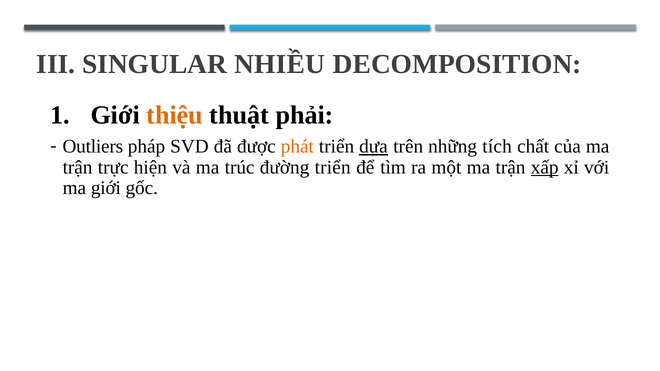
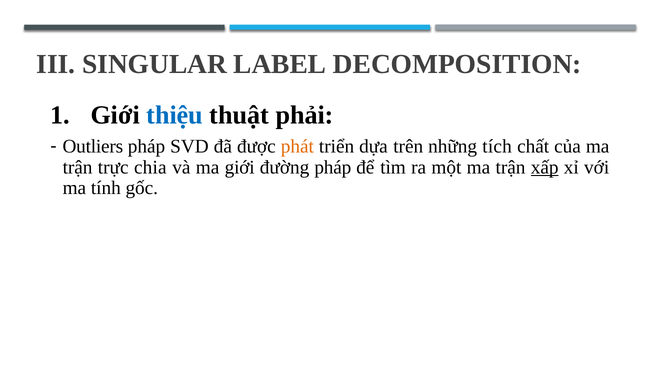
NHIỀU: NHIỀU -> LABEL
thiệu colour: orange -> blue
dựa underline: present -> none
hiện: hiện -> chia
ma trúc: trúc -> giới
đường triển: triển -> pháp
ma giới: giới -> tính
